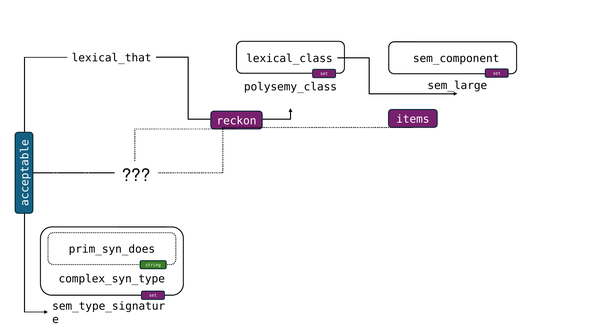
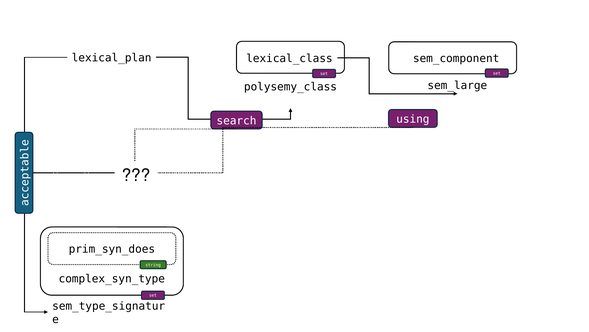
lexical_that: lexical_that -> lexical_plan
items: items -> using
reckon: reckon -> search
